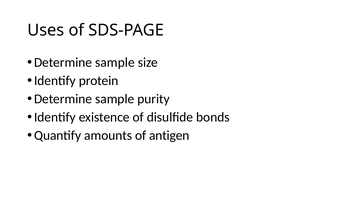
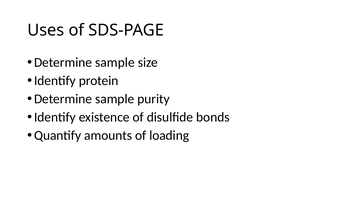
antigen: antigen -> loading
